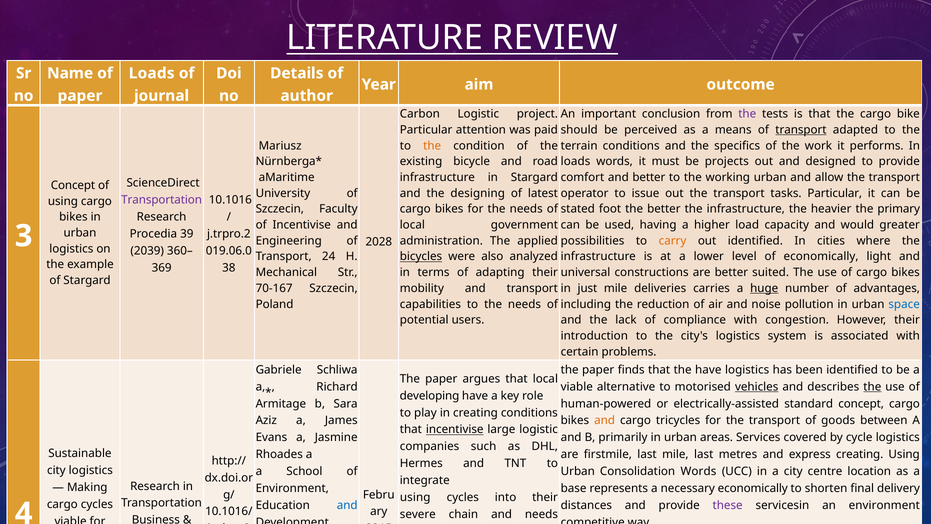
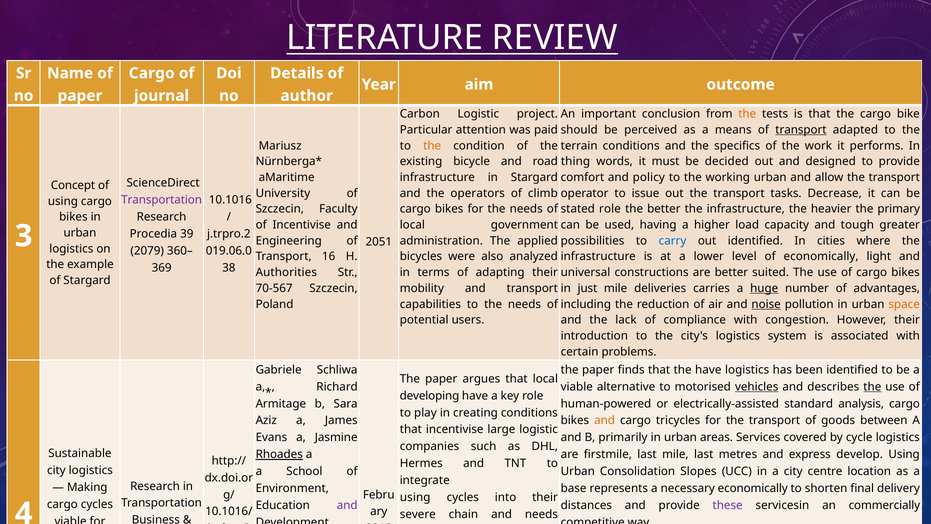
Loads at (152, 73): Loads -> Cargo
the at (747, 114) colour: purple -> orange
loads at (576, 161): loads -> thing
be projects: projects -> decided
and better: better -> policy
the designing: designing -> operators
latest: latest -> climb
tasks Particular: Particular -> Decrease
stated foot: foot -> role
would: would -> tough
carry colour: orange -> blue
2028: 2028 -> 2051
2039: 2039 -> 2079
24: 24 -> 16
bicycles underline: present -> none
Mechanical: Mechanical -> Authorities
70-167: 70-167 -> 70-567
noise underline: none -> present
space colour: blue -> orange
standard concept: concept -> analysis
incentivise at (455, 429) underline: present -> none
Rhoades underline: none -> present
express creating: creating -> develop
Consolidation Words: Words -> Slopes
and at (347, 505) colour: blue -> purple
an environment: environment -> commercially
